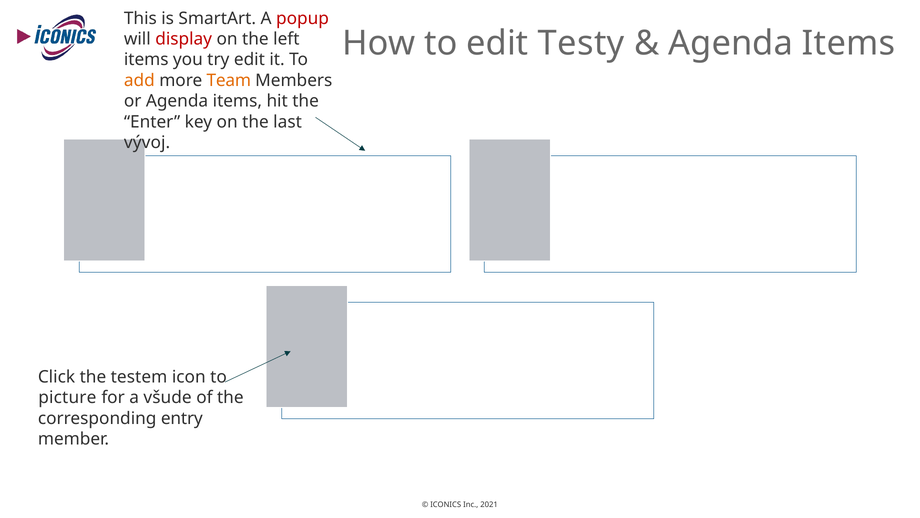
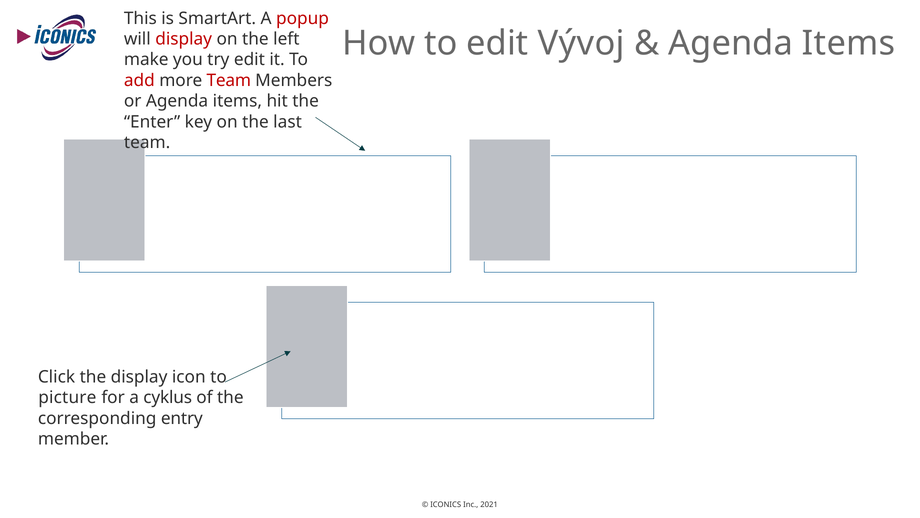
Testy: Testy -> Vývoj
items at (146, 60): items -> make
add colour: orange -> red
Team at (229, 80) colour: orange -> red
vývoj at (147, 142): vývoj -> team
the testem: testem -> display
všude: všude -> cyklus
